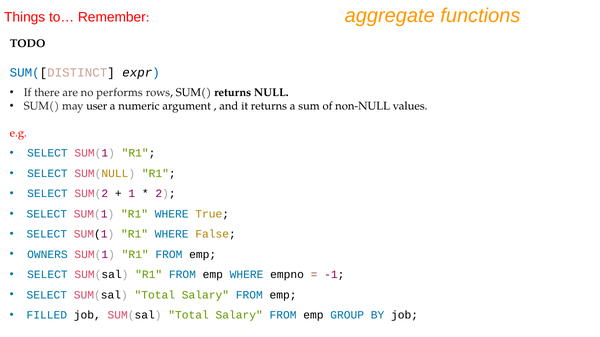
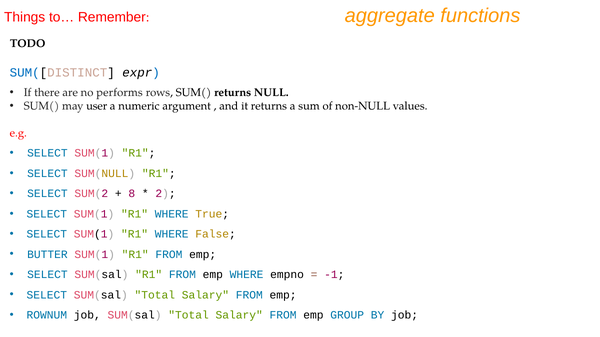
1: 1 -> 8
OWNERS: OWNERS -> BUTTER
FILLED: FILLED -> ROWNUM
